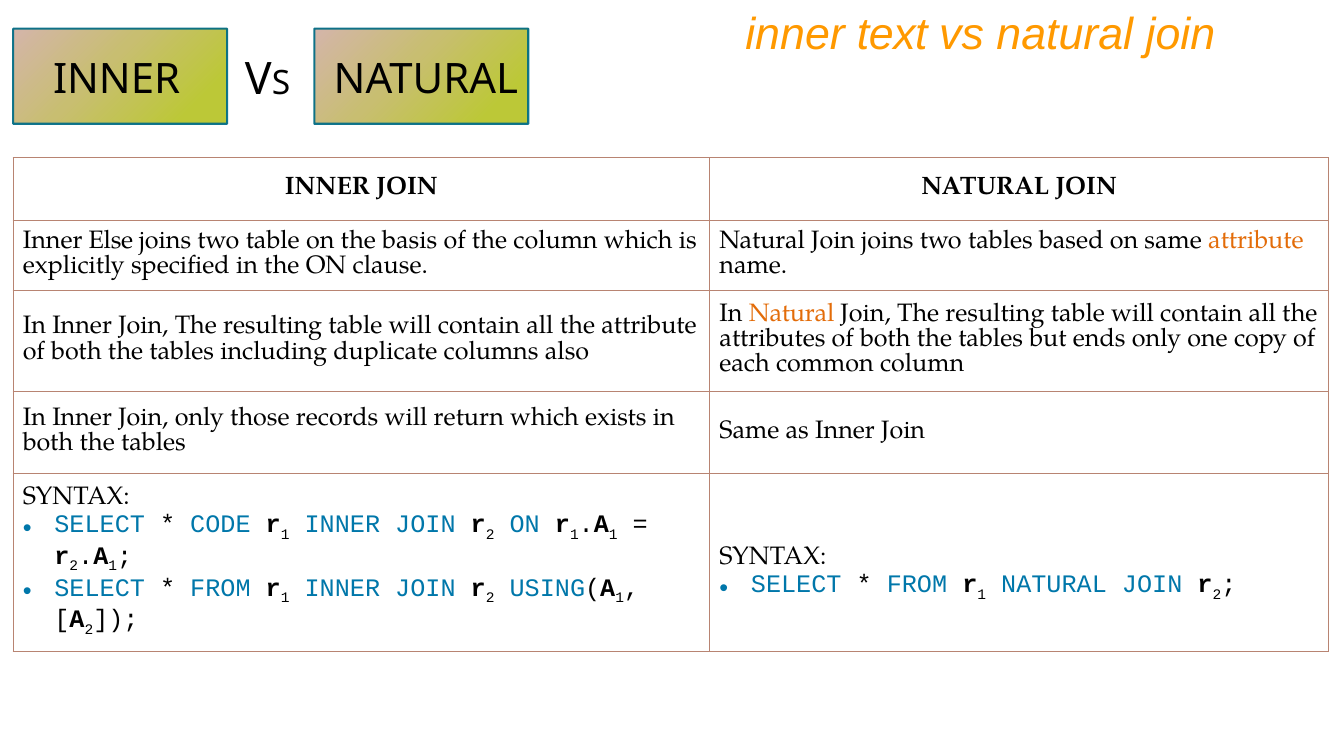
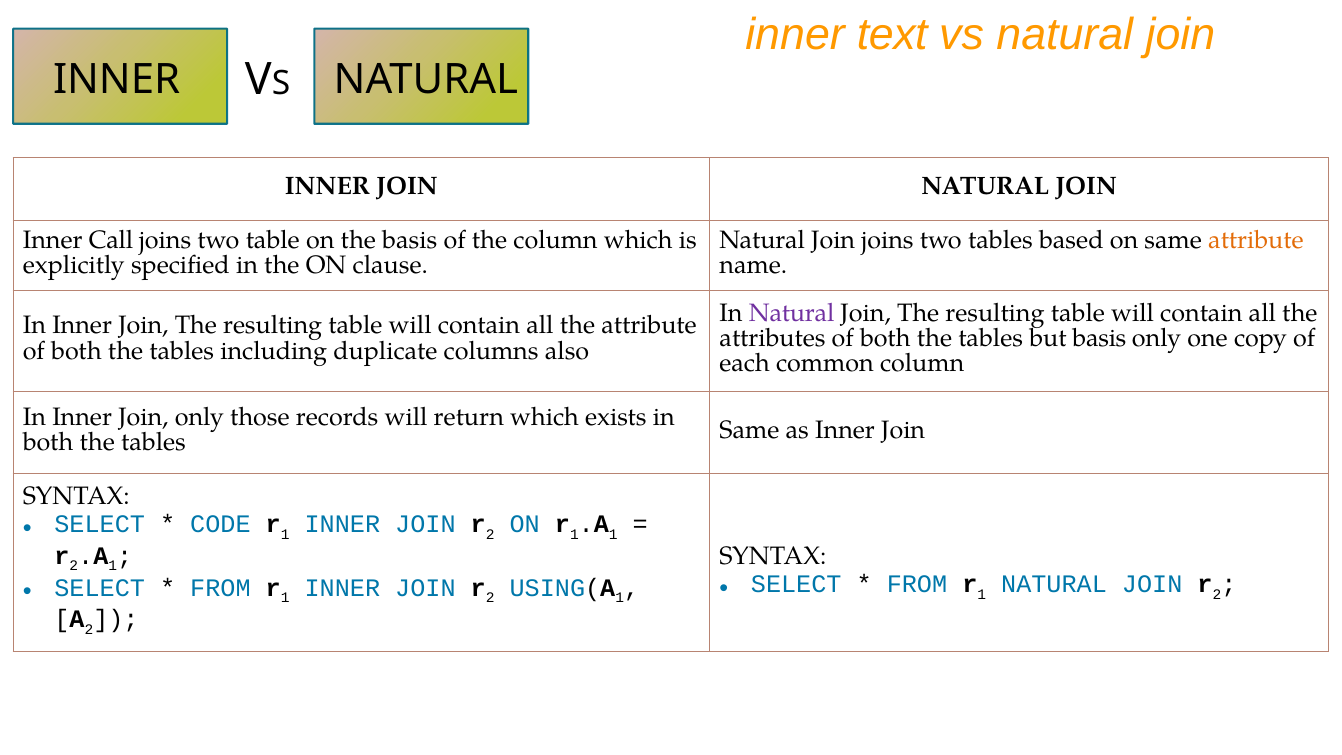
Else: Else -> Call
Natural at (792, 313) colour: orange -> purple
but ends: ends -> basis
